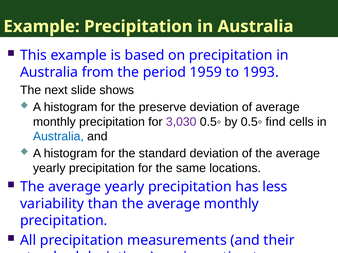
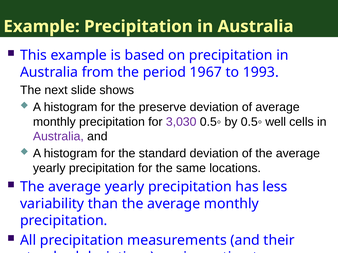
1959: 1959 -> 1967
find: find -> well
Australia at (58, 137) colour: blue -> purple
